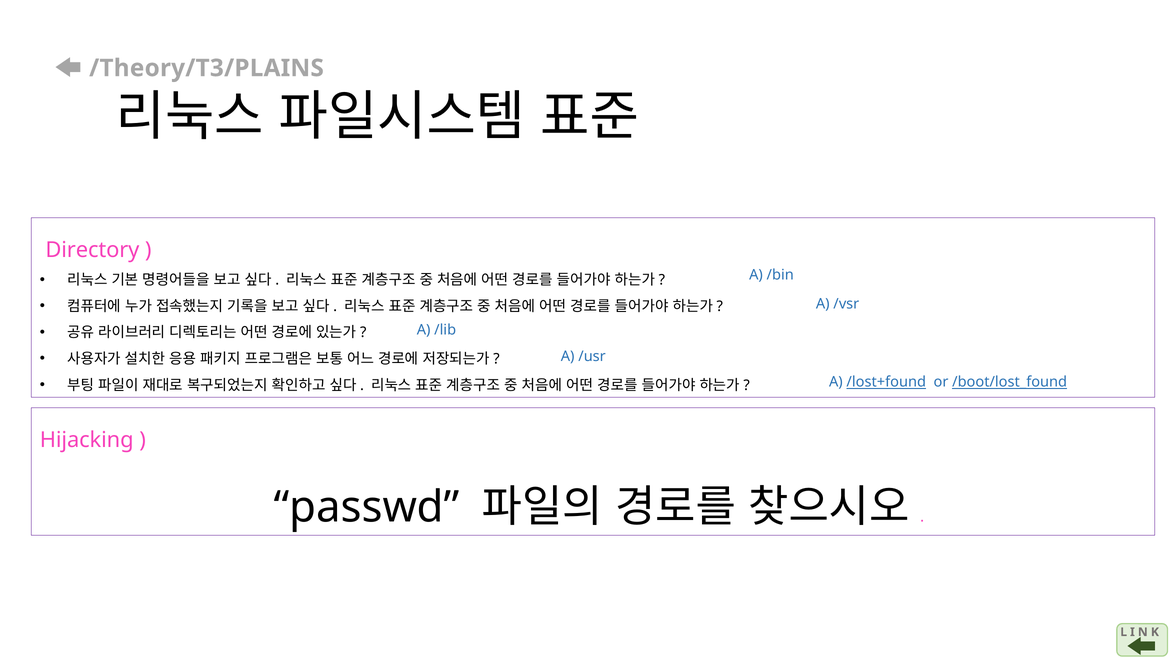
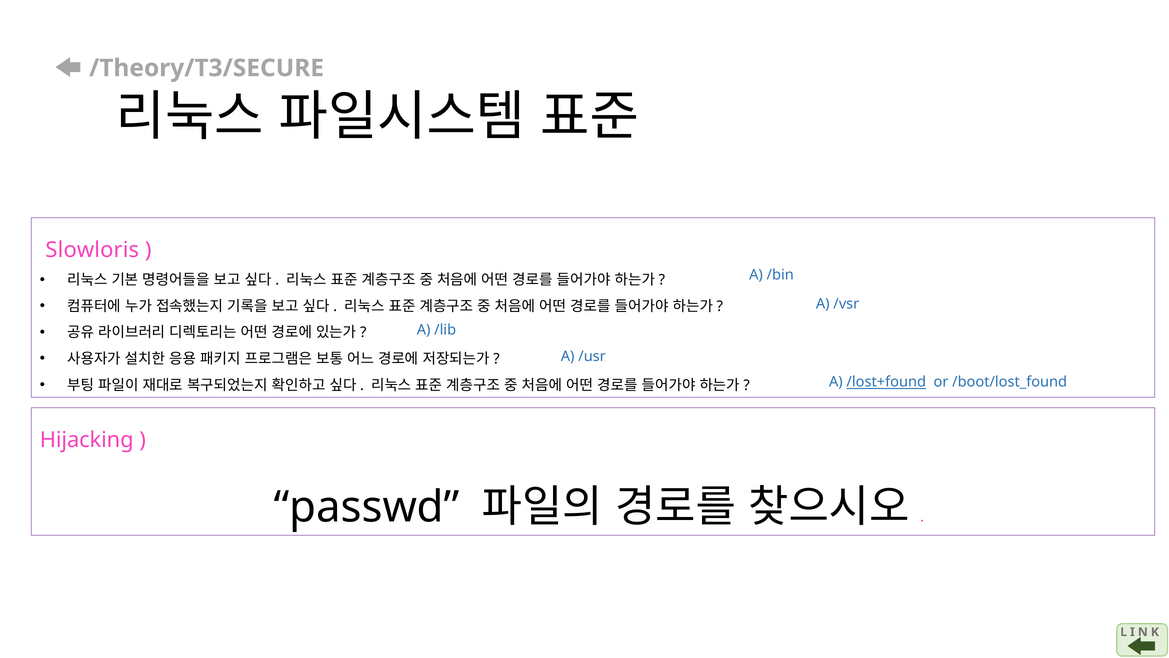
/Theory/T3/PLAINS: /Theory/T3/PLAINS -> /Theory/T3/SECURE
Directory: Directory -> Slowloris
/boot/lost_found underline: present -> none
